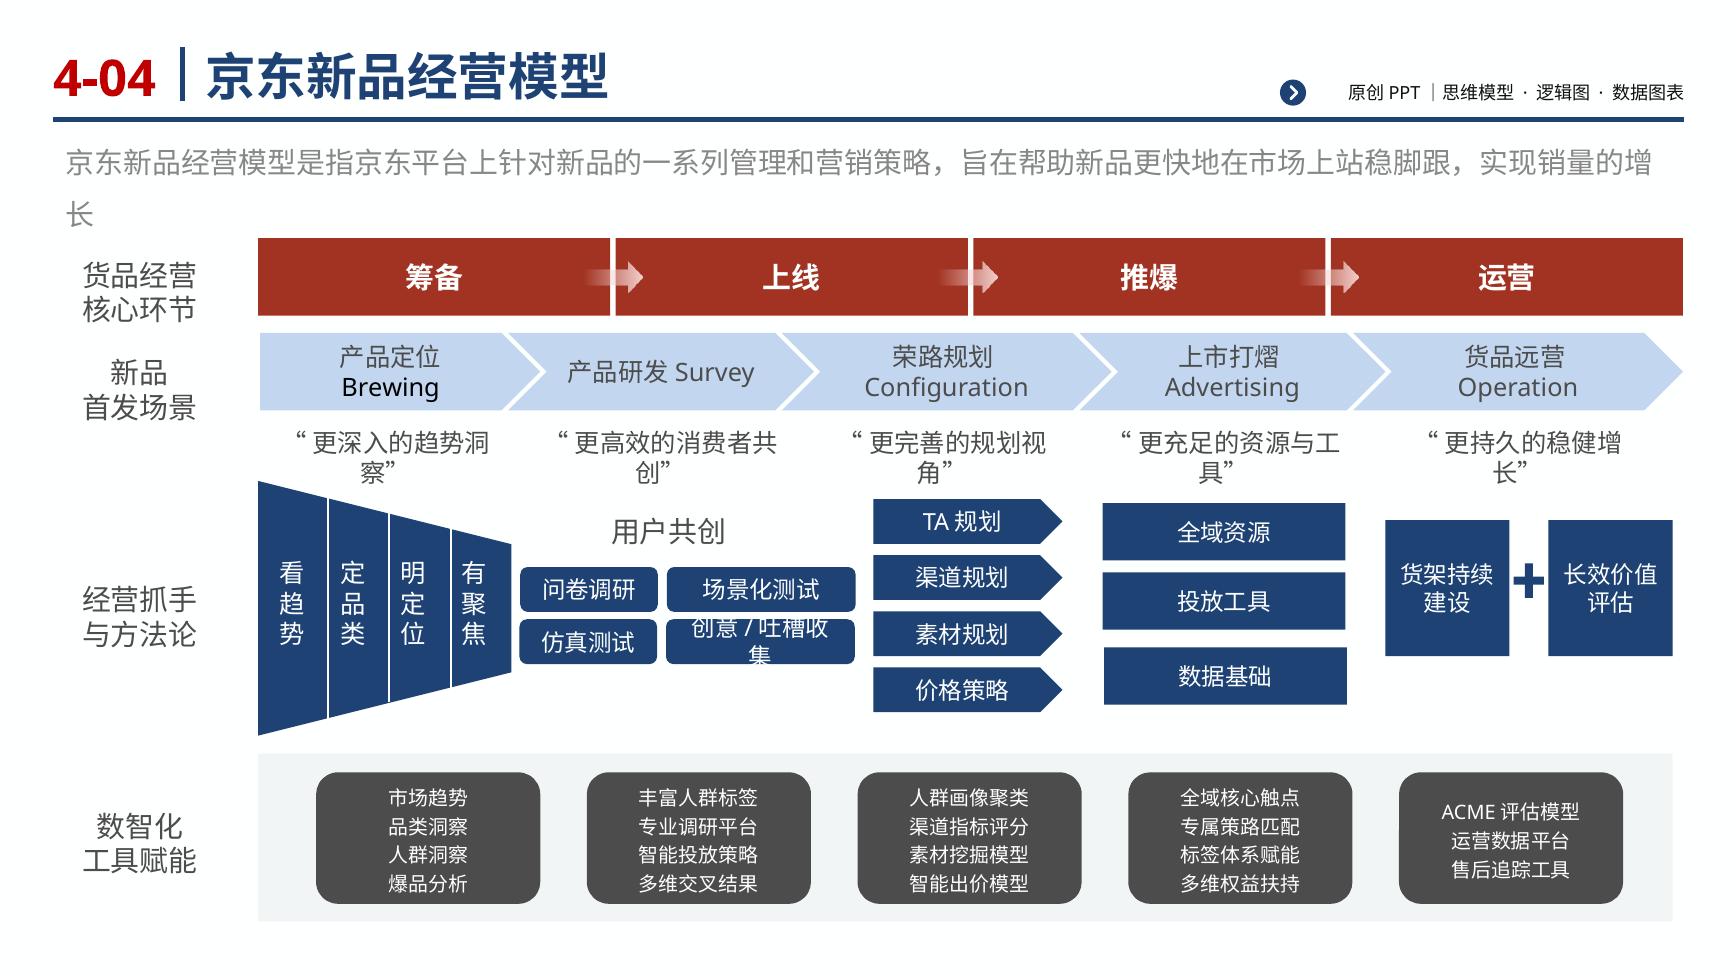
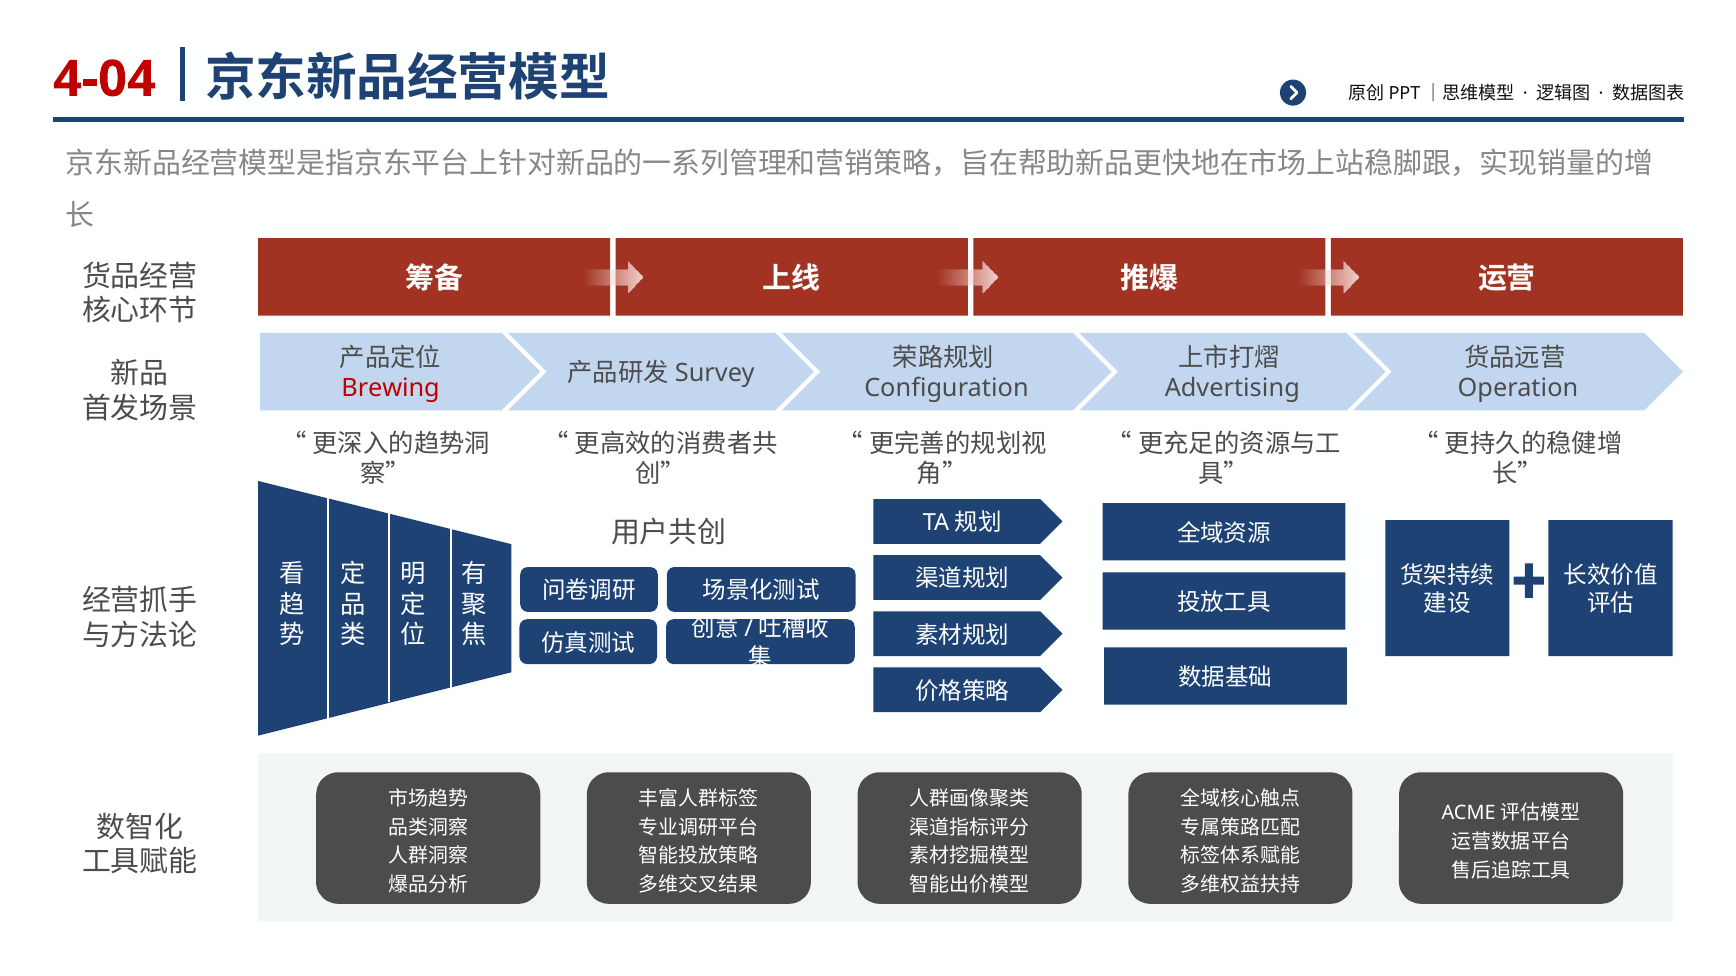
Brewing colour: black -> red
